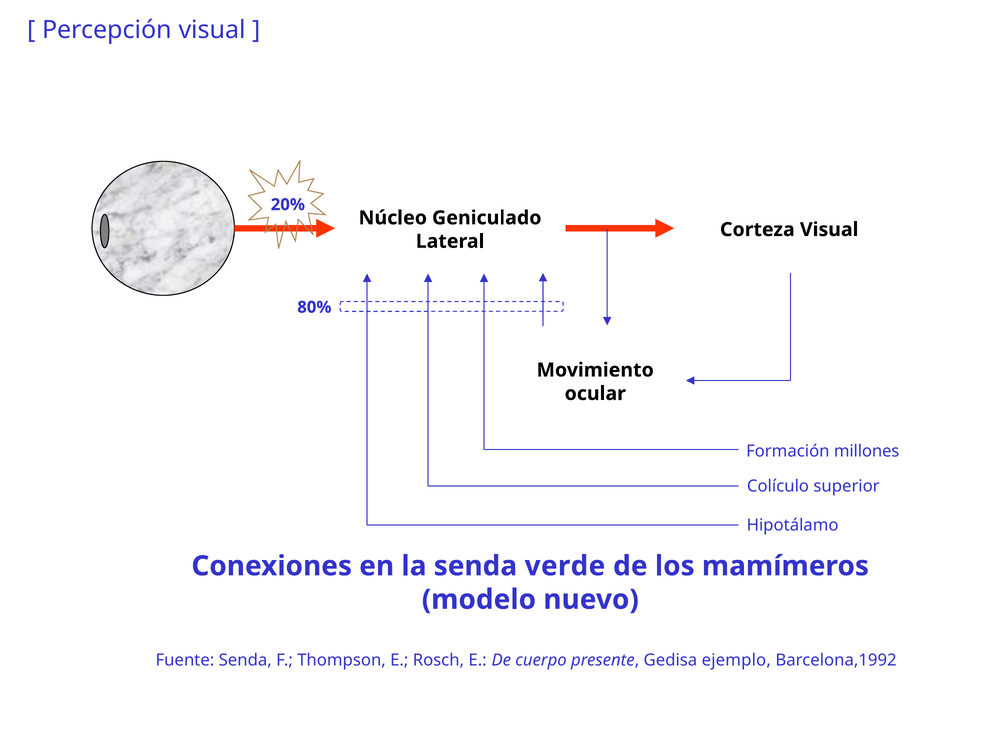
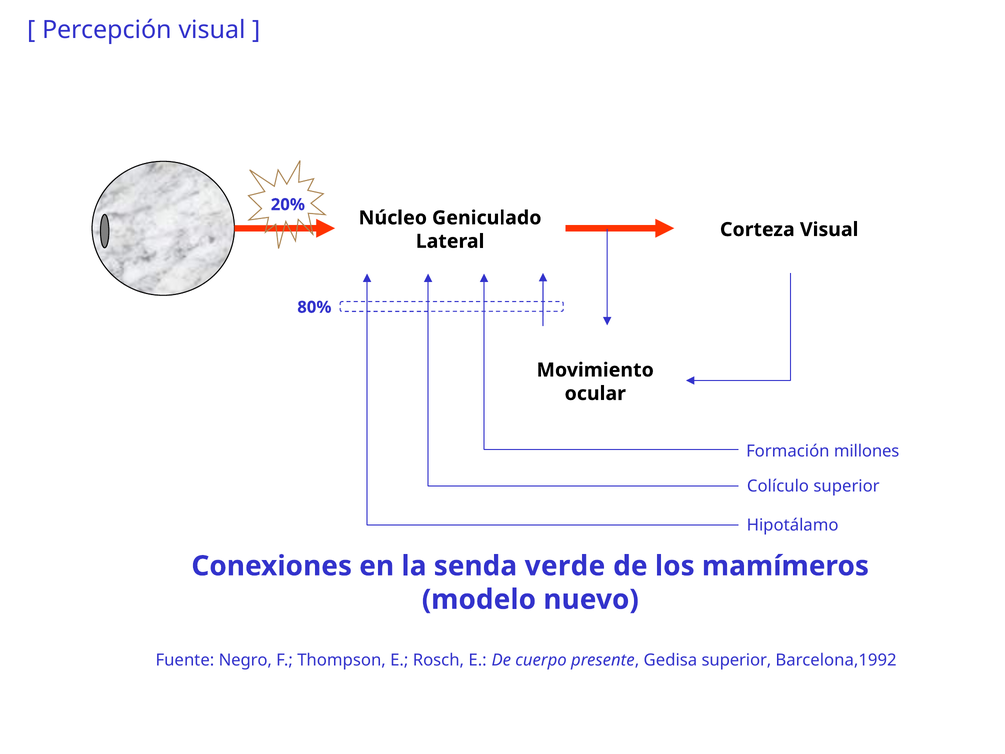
Fuente Senda: Senda -> Negro
Gedisa ejemplo: ejemplo -> superior
